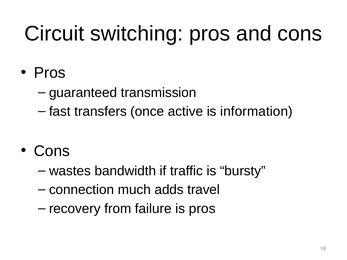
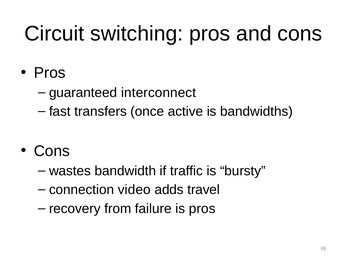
transmission: transmission -> interconnect
information: information -> bandwidths
much: much -> video
